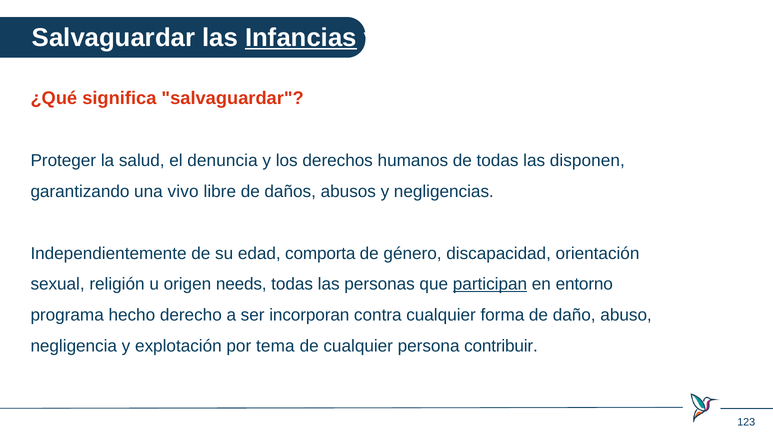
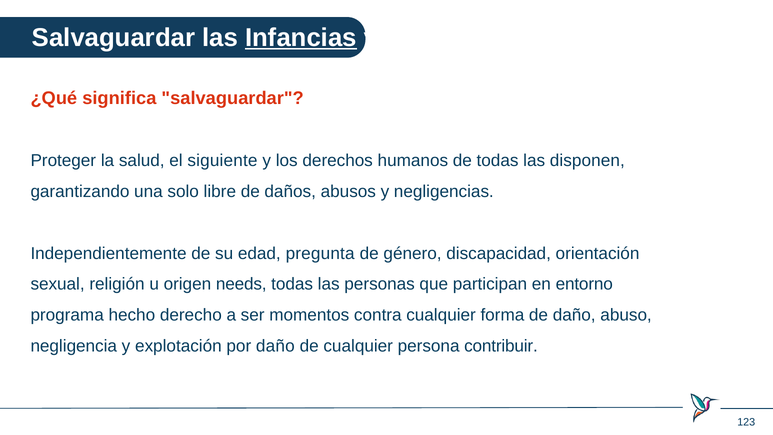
denuncia: denuncia -> siguiente
vivo: vivo -> solo
comporta: comporta -> pregunta
participan underline: present -> none
incorporan: incorporan -> momentos
por tema: tema -> daño
